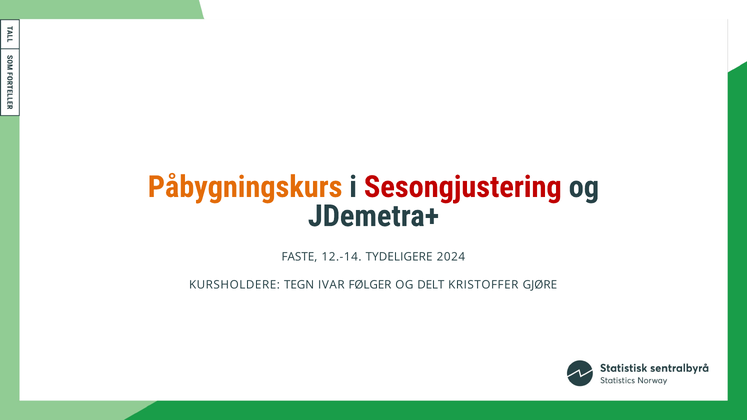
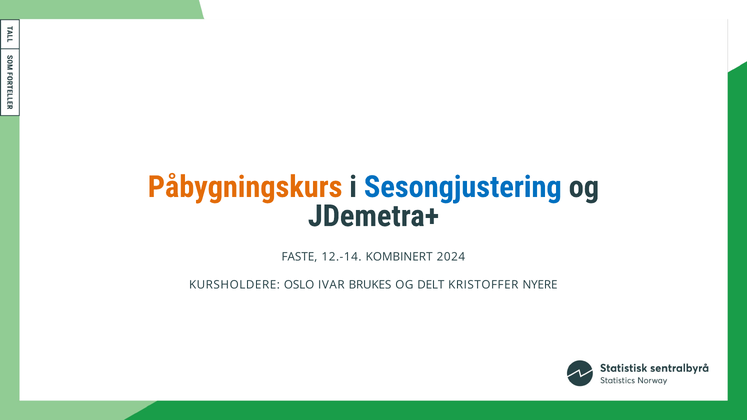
Sesongjustering colour: red -> blue
TYDELIGERE: TYDELIGERE -> KOMBINERT
TEGN: TEGN -> OSLO
FØLGER: FØLGER -> BRUKES
GJØRE: GJØRE -> NYERE
